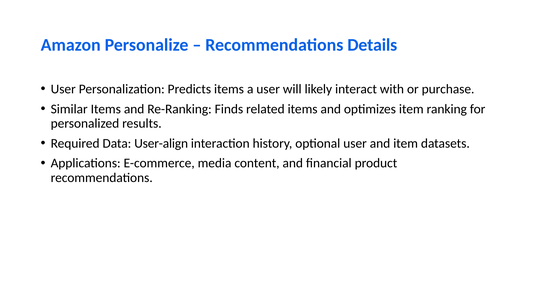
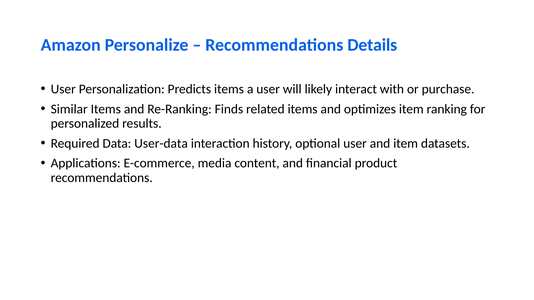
User-align: User-align -> User-data
